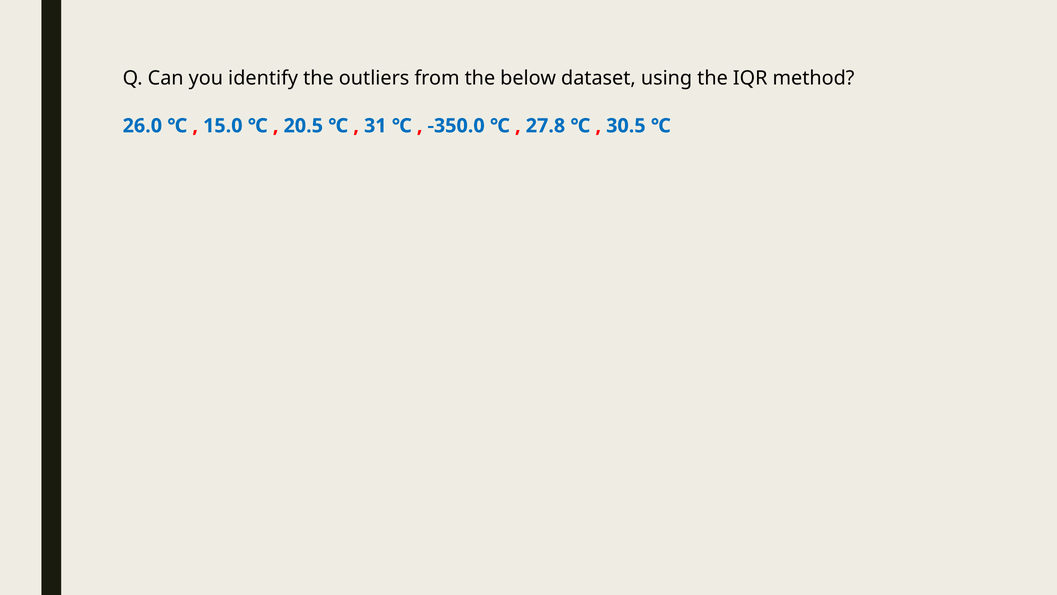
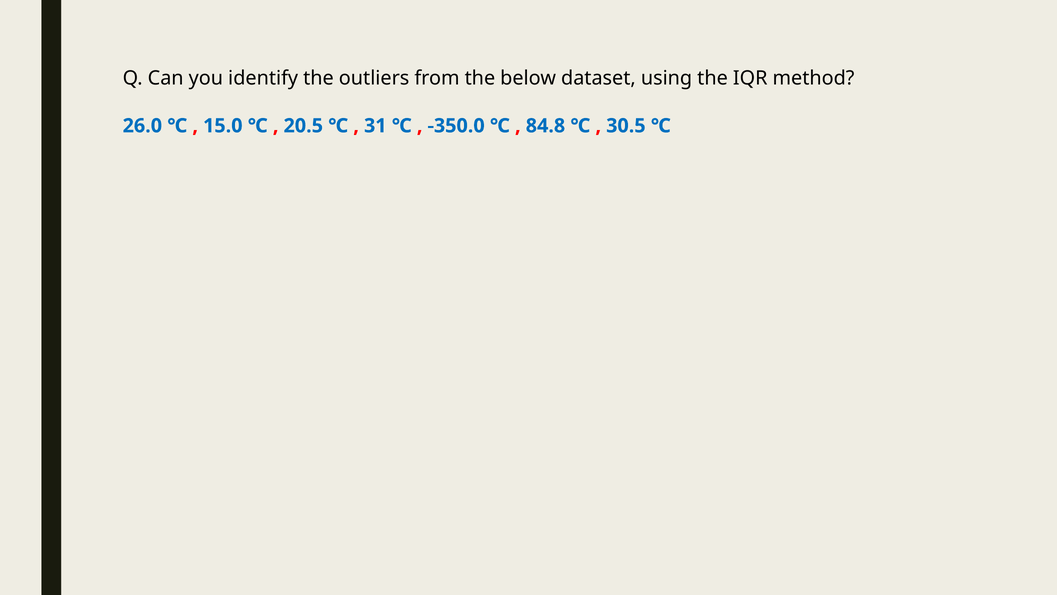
27.8: 27.8 -> 84.8
